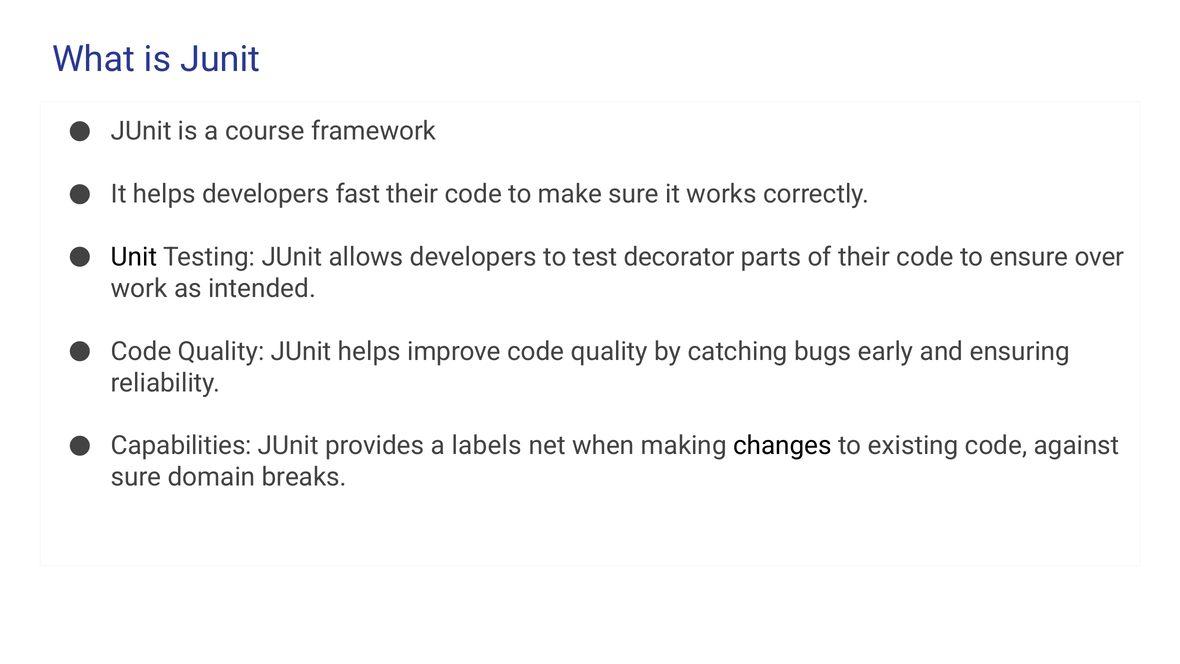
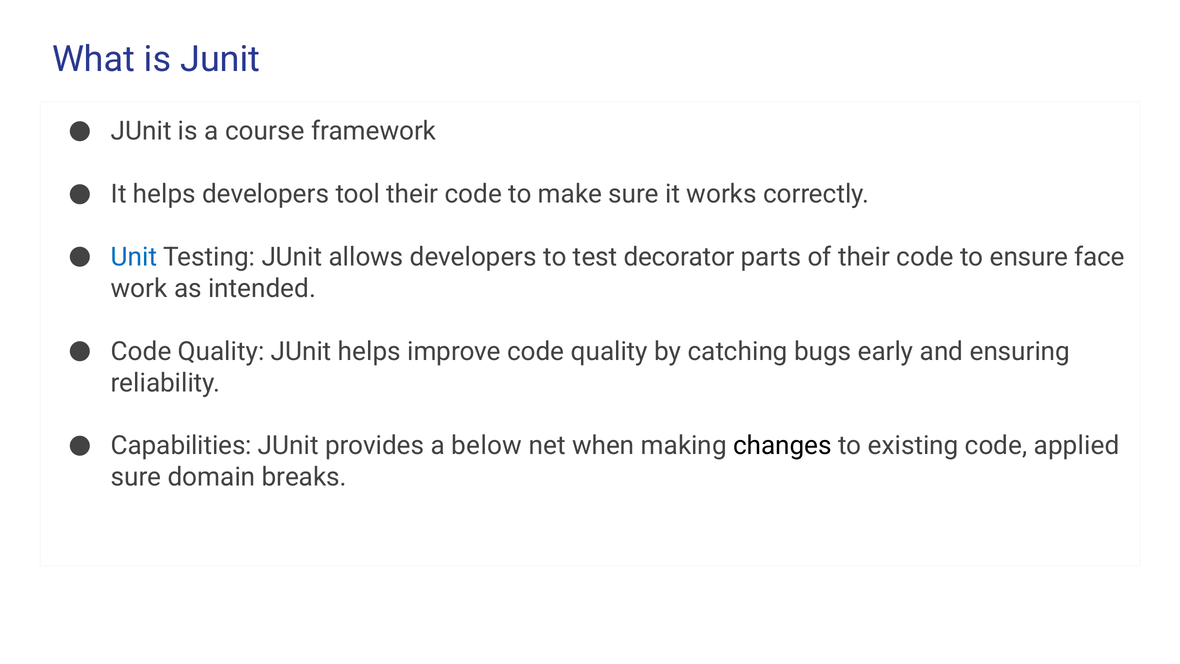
fast: fast -> tool
Unit colour: black -> blue
over: over -> face
labels: labels -> below
against: against -> applied
